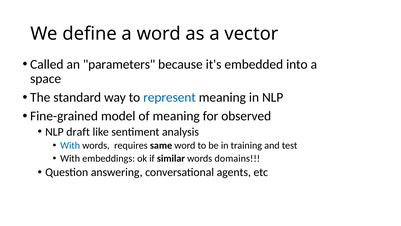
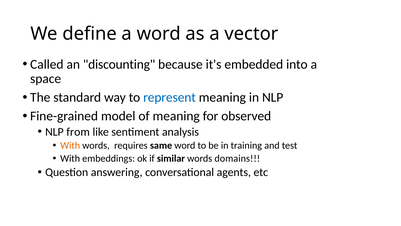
parameters: parameters -> discounting
draft: draft -> from
With at (70, 145) colour: blue -> orange
